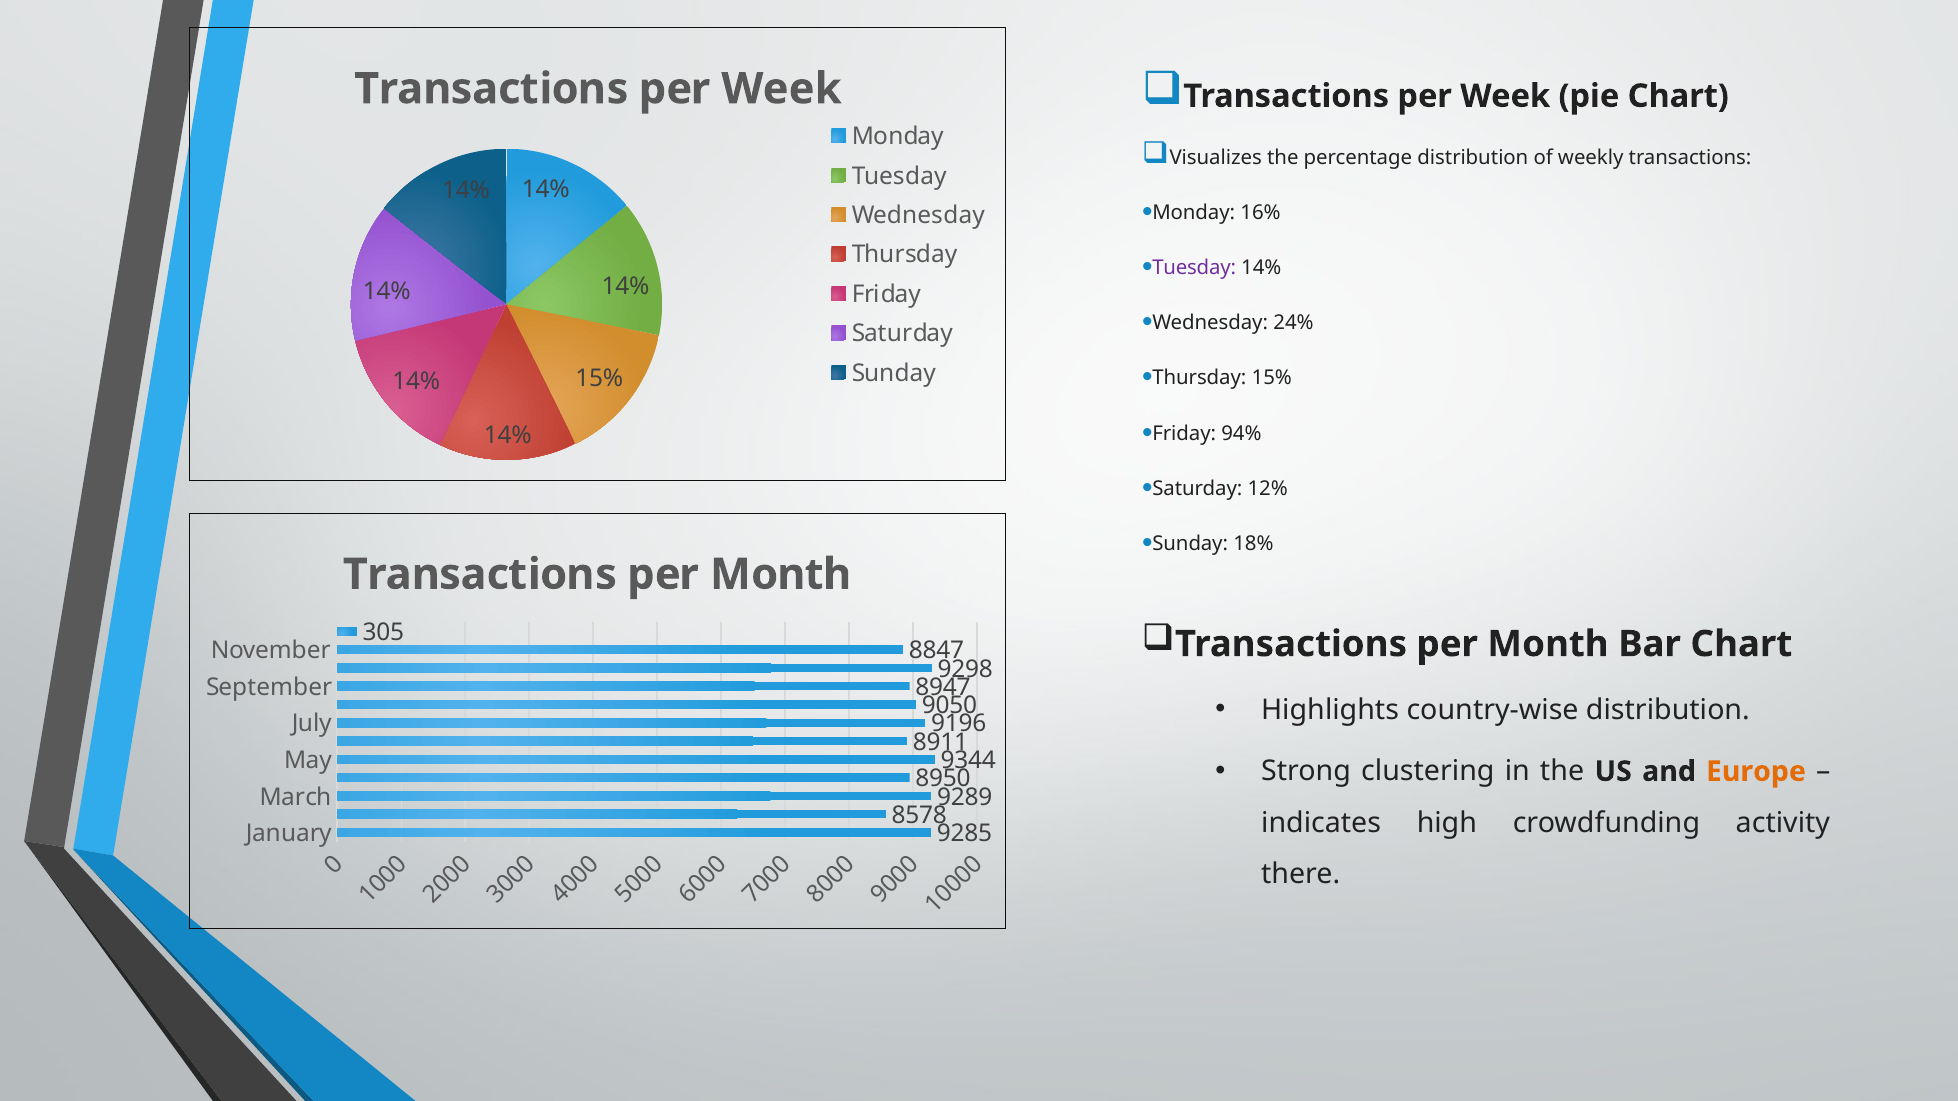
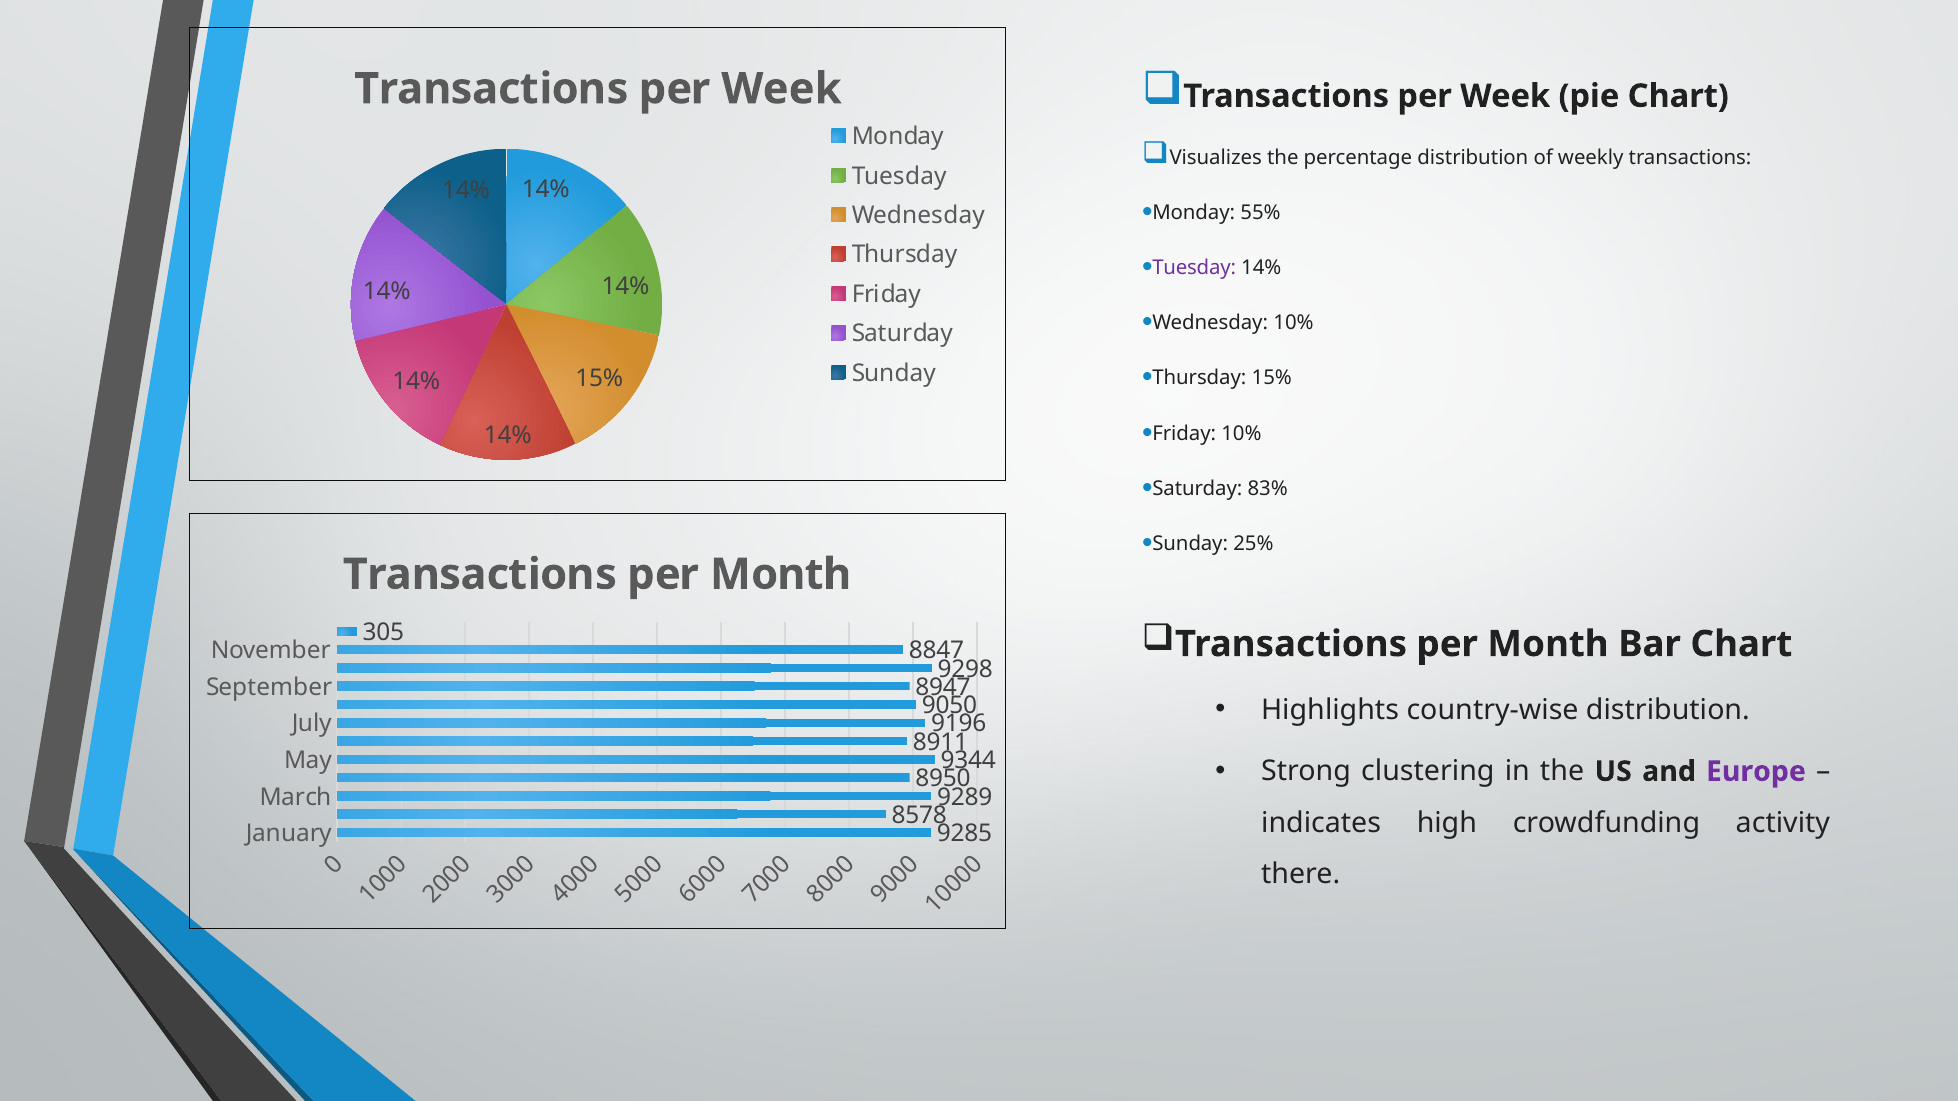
16%: 16% -> 55%
Wednesday 24%: 24% -> 10%
Friday 94%: 94% -> 10%
12%: 12% -> 83%
18%: 18% -> 25%
Europe colour: orange -> purple
